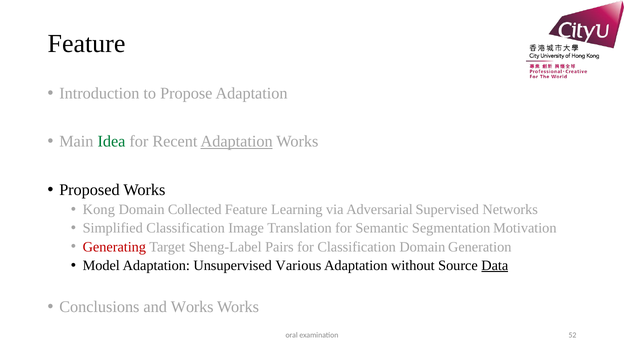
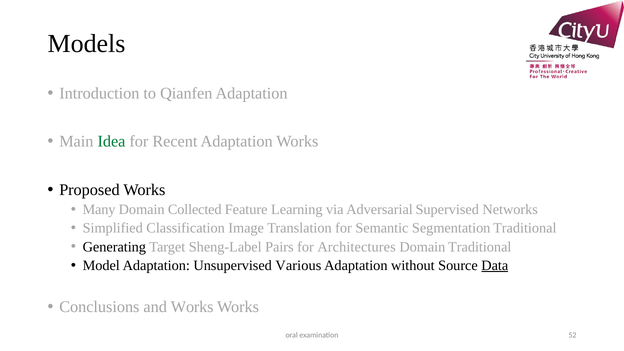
Feature at (86, 44): Feature -> Models
Propose: Propose -> Qianfen
Adaptation at (237, 142) underline: present -> none
Kong: Kong -> Many
Segmentation Motivation: Motivation -> Traditional
Generating colour: red -> black
for Classification: Classification -> Architectures
Domain Generation: Generation -> Traditional
